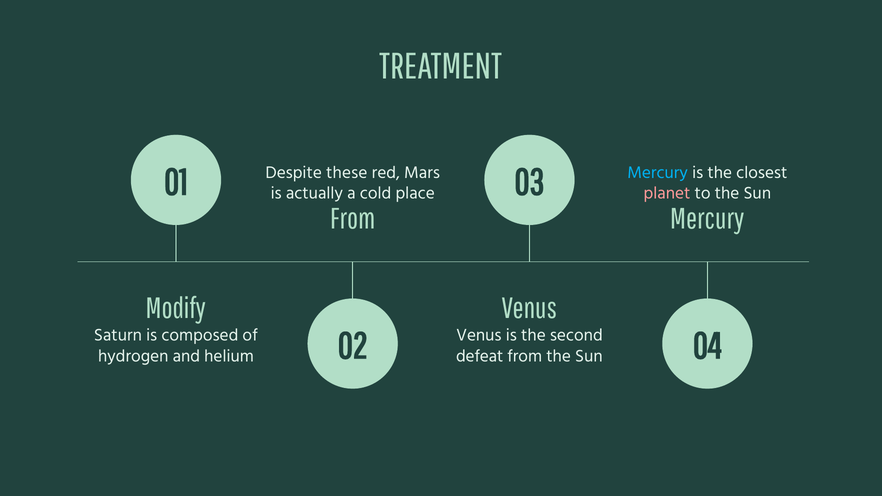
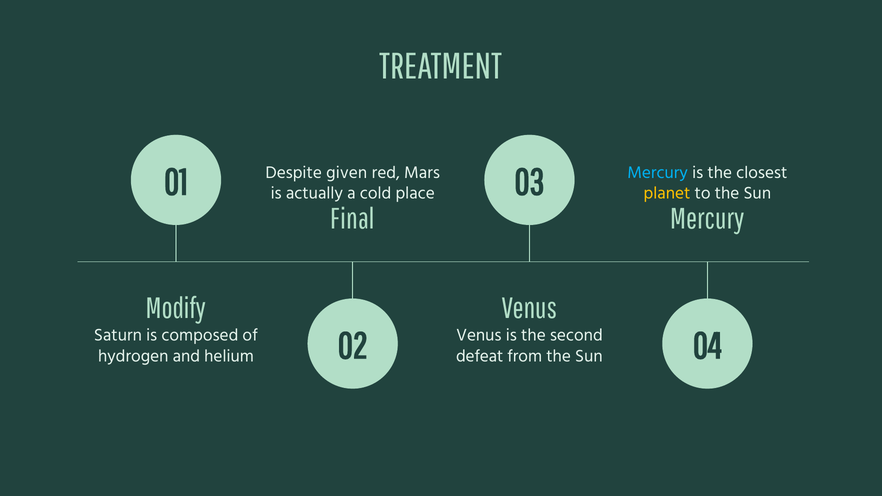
these: these -> given
planet colour: pink -> yellow
From at (353, 219): From -> Final
